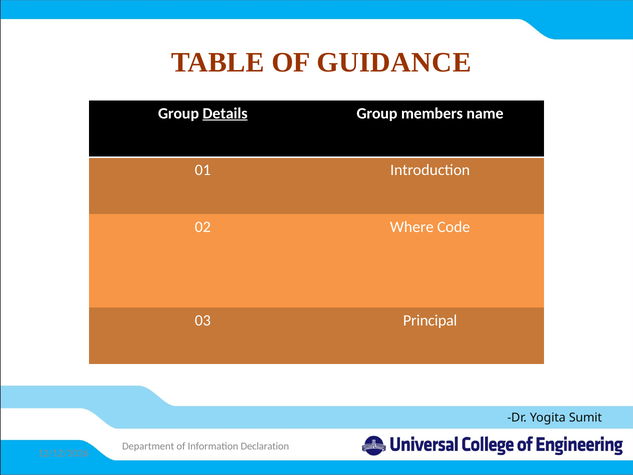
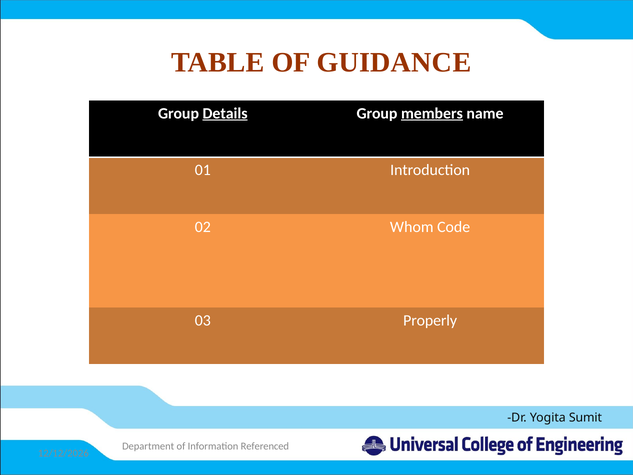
members underline: none -> present
Where: Where -> Whom
Principal: Principal -> Properly
Declaration: Declaration -> Referenced
